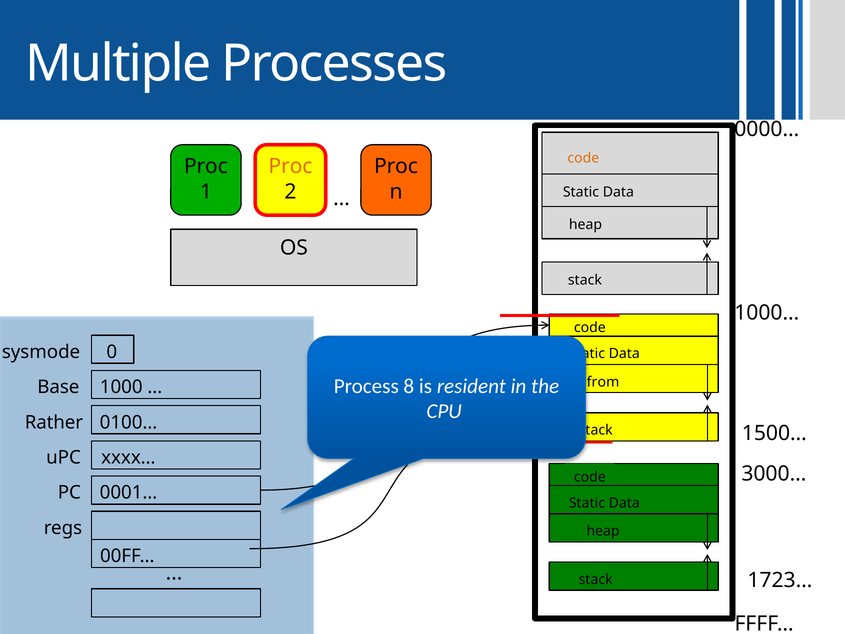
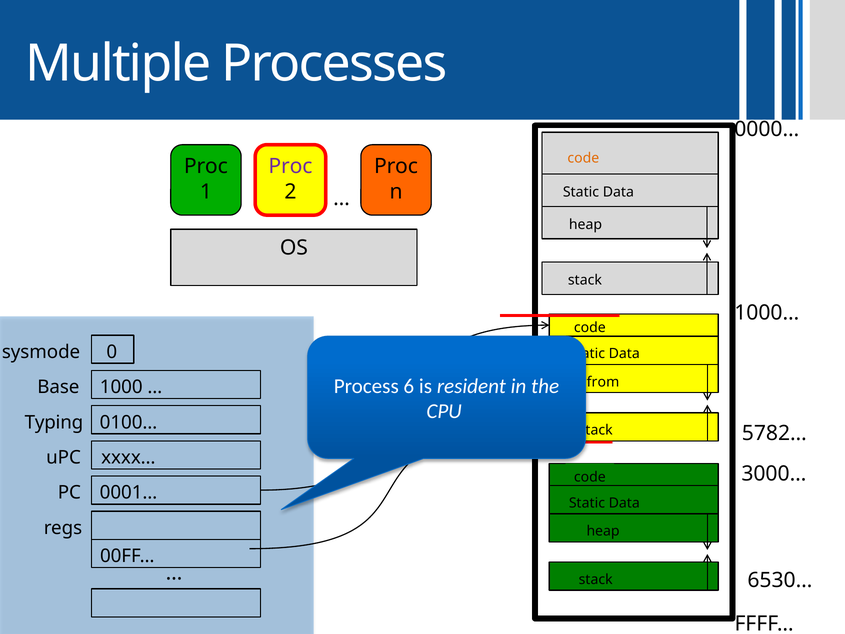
Proc at (290, 166) colour: orange -> purple
8: 8 -> 6
Rather: Rather -> Typing
1500…: 1500… -> 5782…
1723…: 1723… -> 6530…
